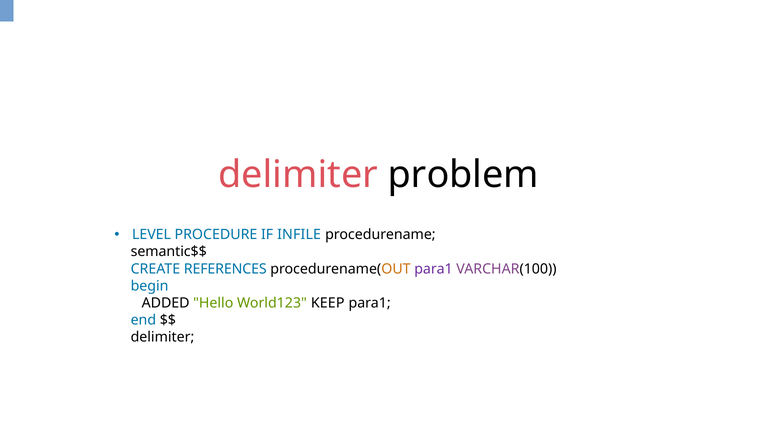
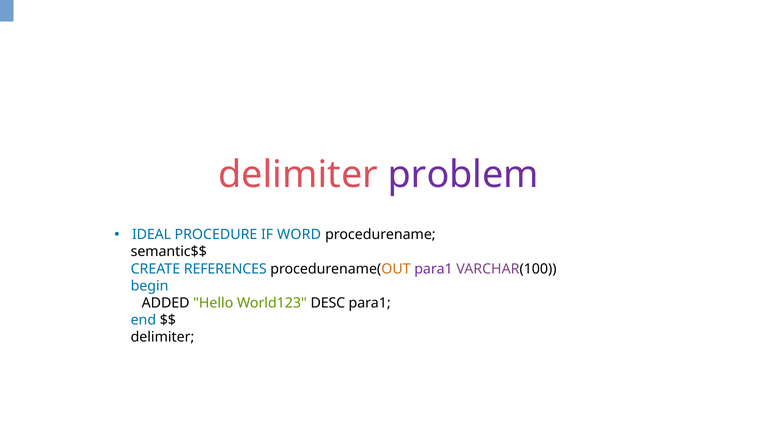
problem colour: black -> purple
LEVEL: LEVEL -> IDEAL
INFILE: INFILE -> WORD
KEEP: KEEP -> DESC
